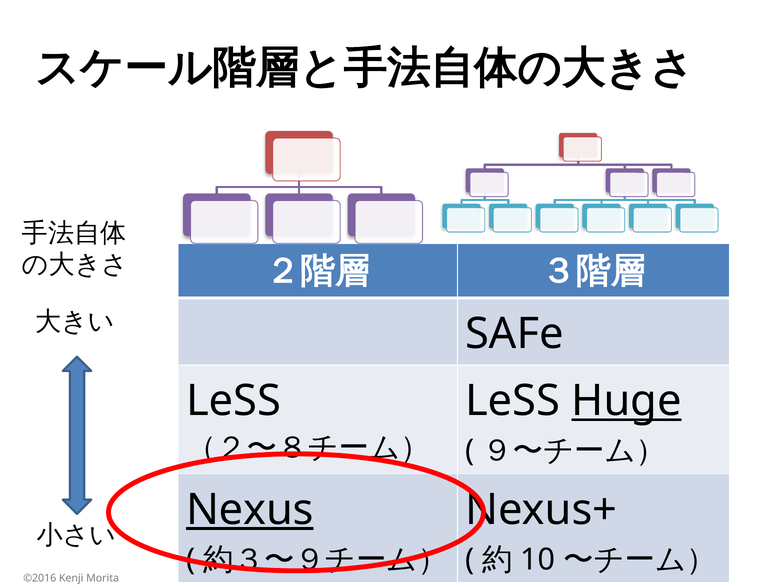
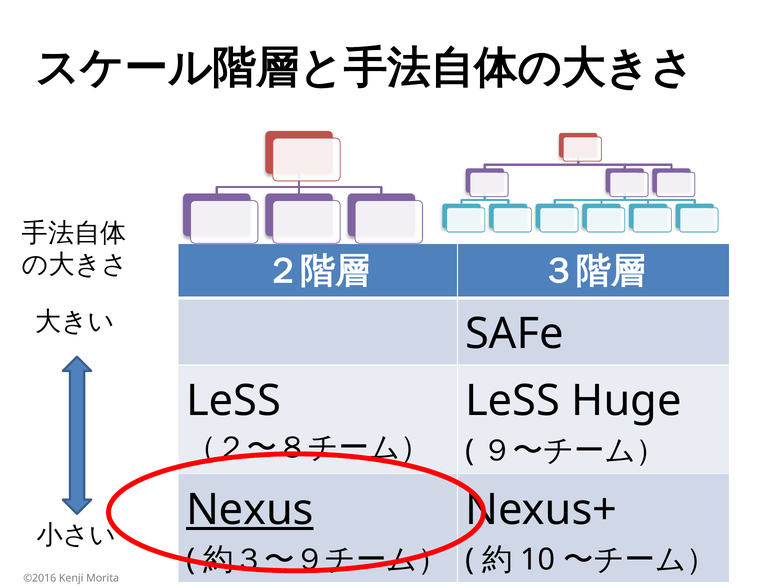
Huge underline: present -> none
